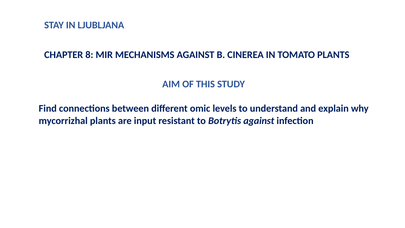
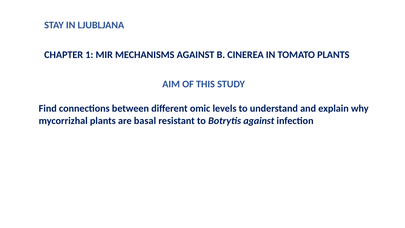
8: 8 -> 1
input: input -> basal
